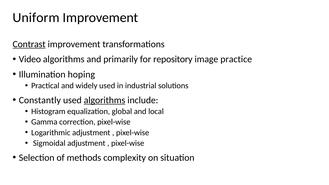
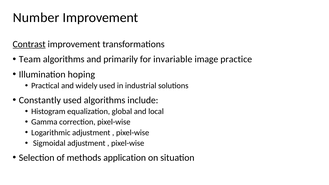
Uniform: Uniform -> Number
Video: Video -> Team
repository: repository -> invariable
algorithms at (105, 100) underline: present -> none
complexity: complexity -> application
